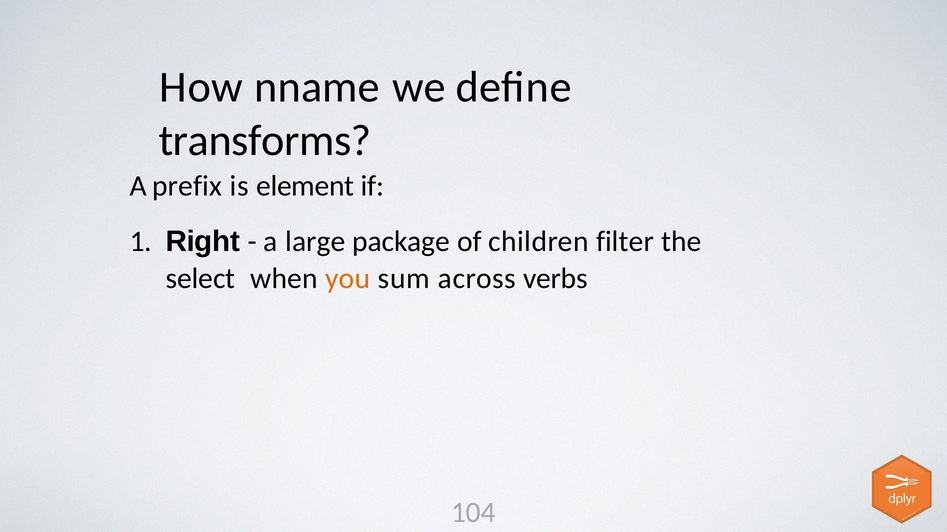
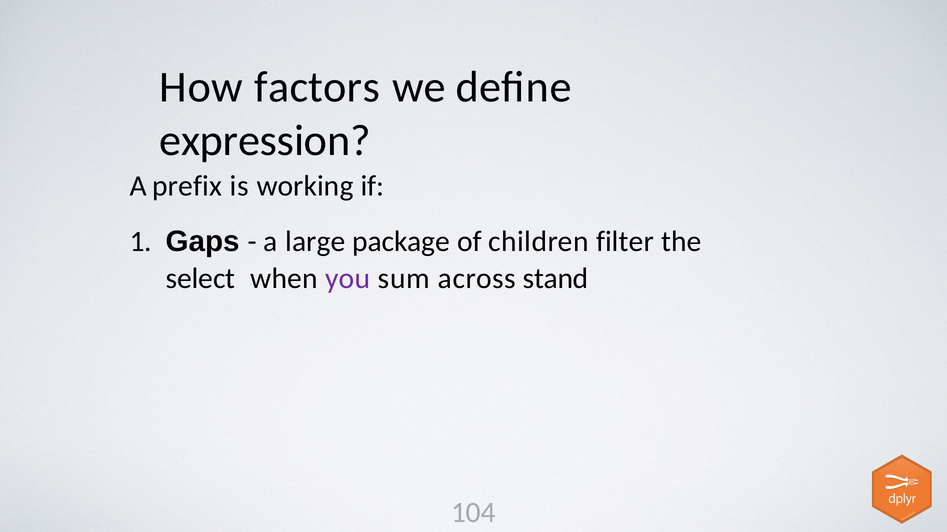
nname: nname -> factors
transforms: transforms -> expression
element: element -> working
Right: Right -> Gaps
you colour: orange -> purple
verbs: verbs -> stand
